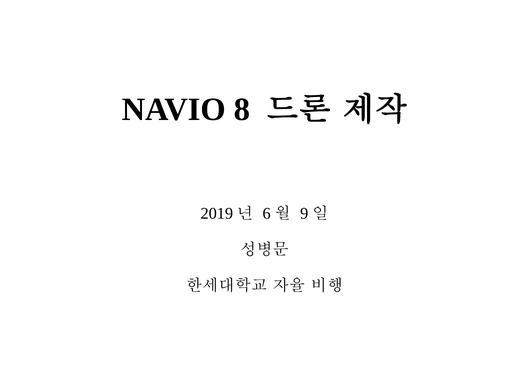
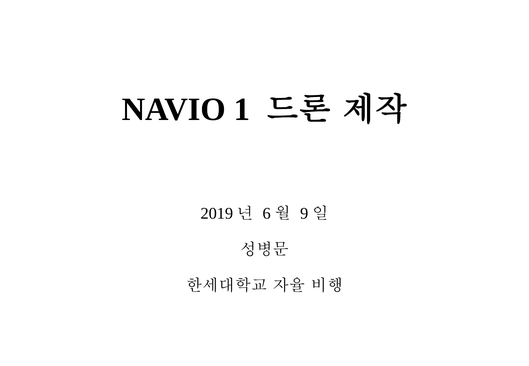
8: 8 -> 1
